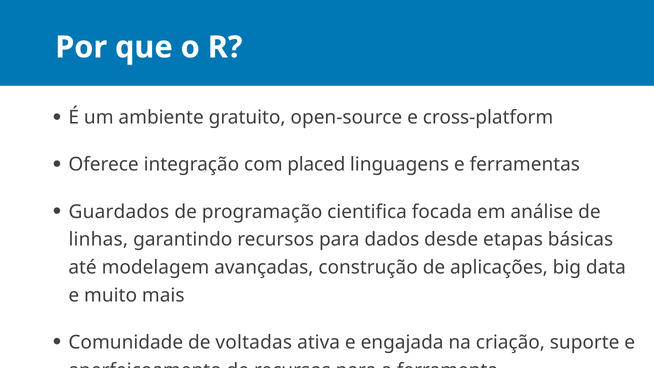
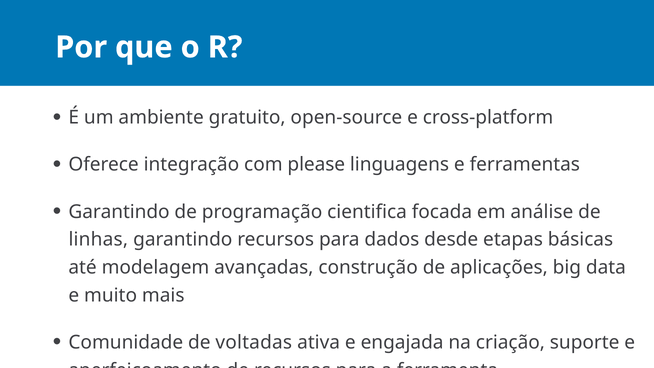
placed: placed -> please
Guardados at (119, 212): Guardados -> Garantindo
